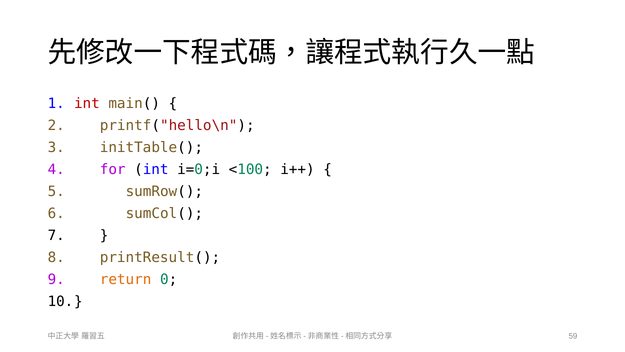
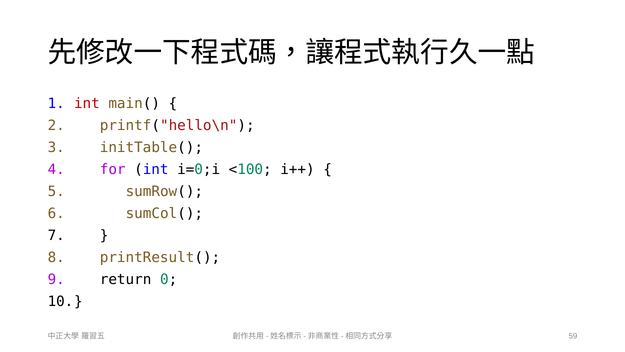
return colour: orange -> black
